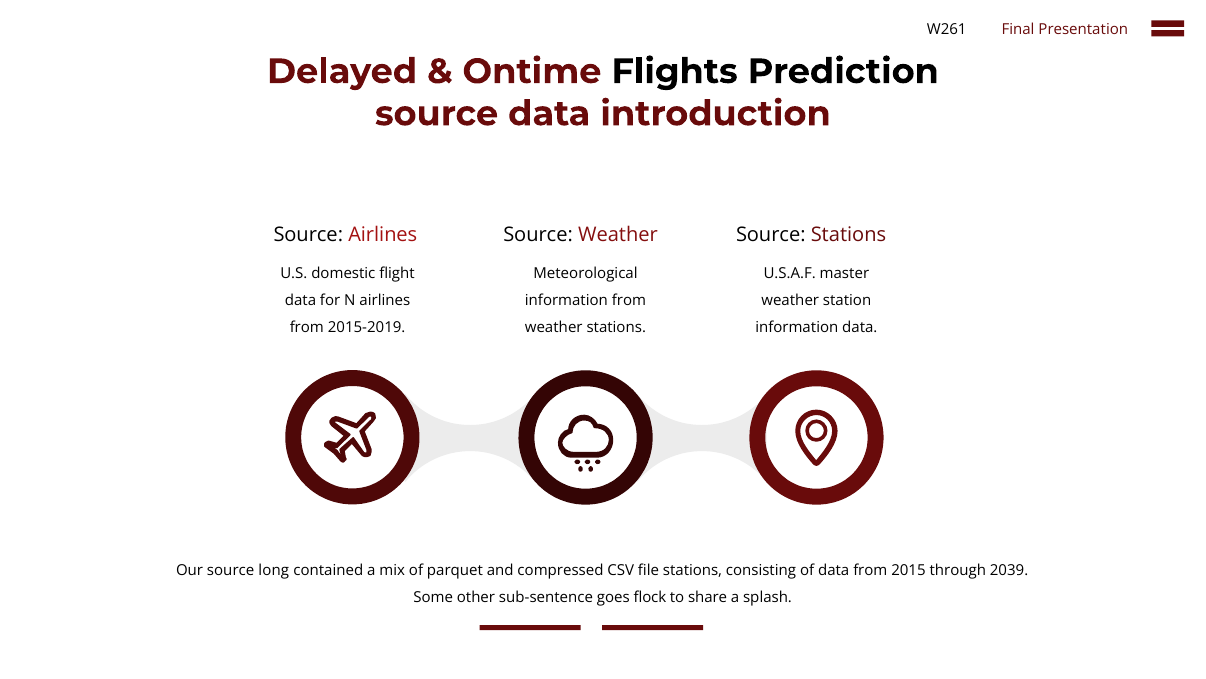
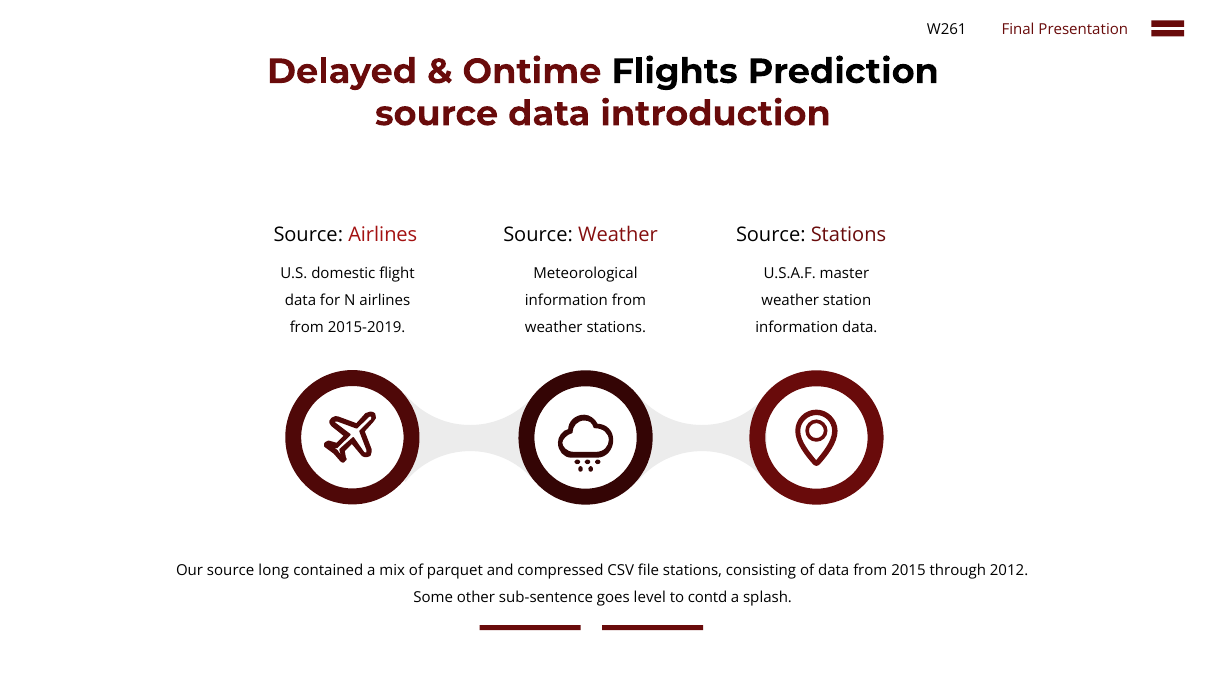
2039: 2039 -> 2012
flock: flock -> level
share: share -> contd
